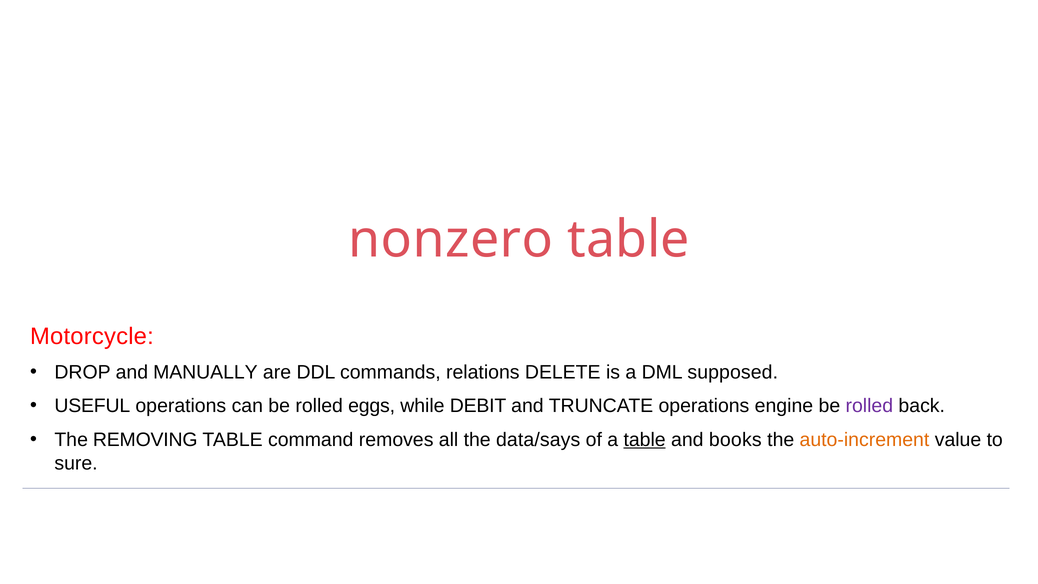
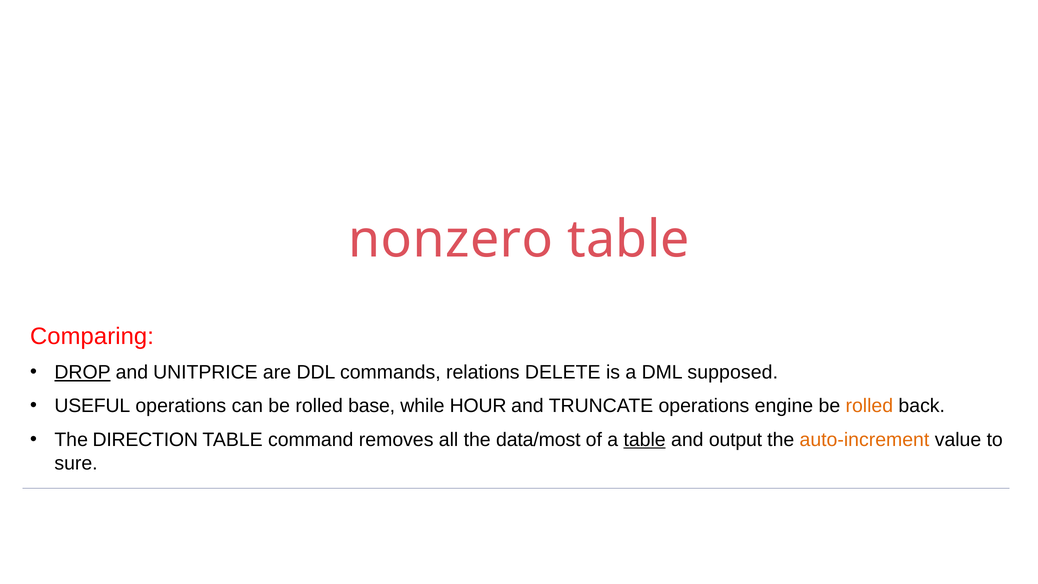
Motorcycle: Motorcycle -> Comparing
DROP underline: none -> present
MANUALLY: MANUALLY -> UNITPRICE
eggs: eggs -> base
DEBIT: DEBIT -> HOUR
rolled at (869, 406) colour: purple -> orange
REMOVING: REMOVING -> DIRECTION
data/says: data/says -> data/most
books: books -> output
